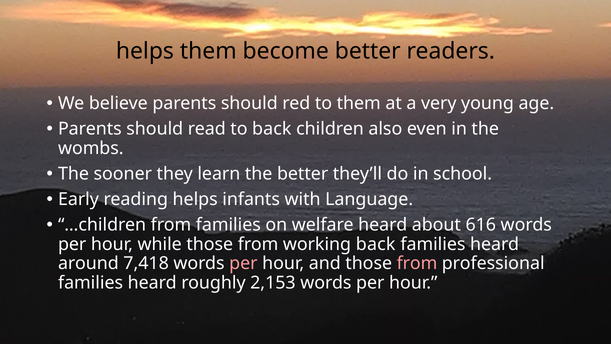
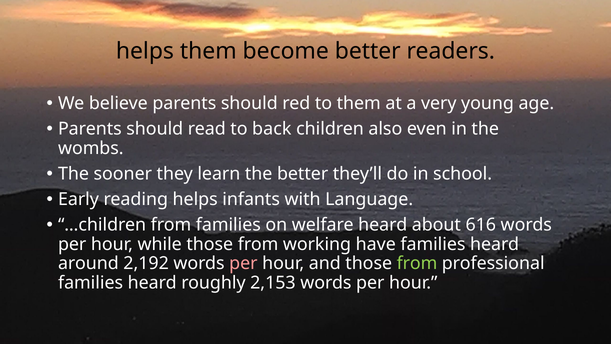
working back: back -> have
7,418: 7,418 -> 2,192
from at (417, 263) colour: pink -> light green
